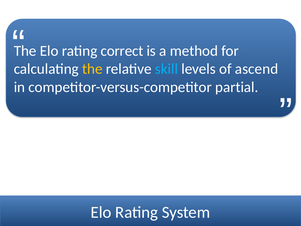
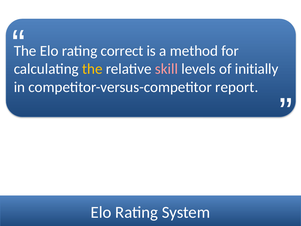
skill colour: light blue -> pink
ascend: ascend -> initially
partial: partial -> report
